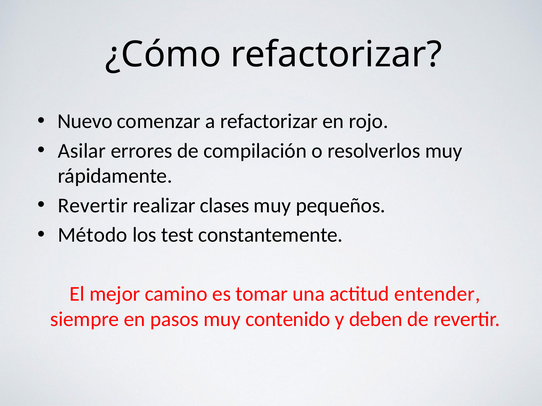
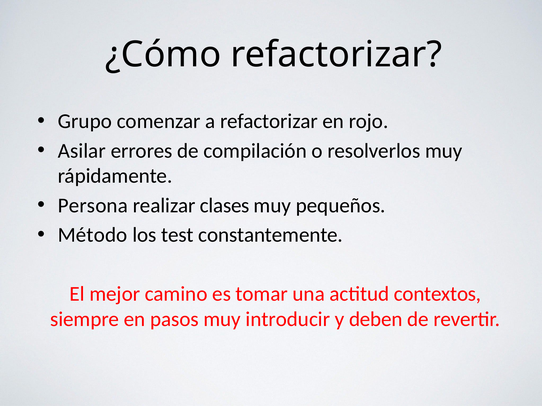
Nuevo: Nuevo -> Grupo
Revertir at (93, 206): Revertir -> Persona
entender: entender -> contextos
contenido: contenido -> introducir
